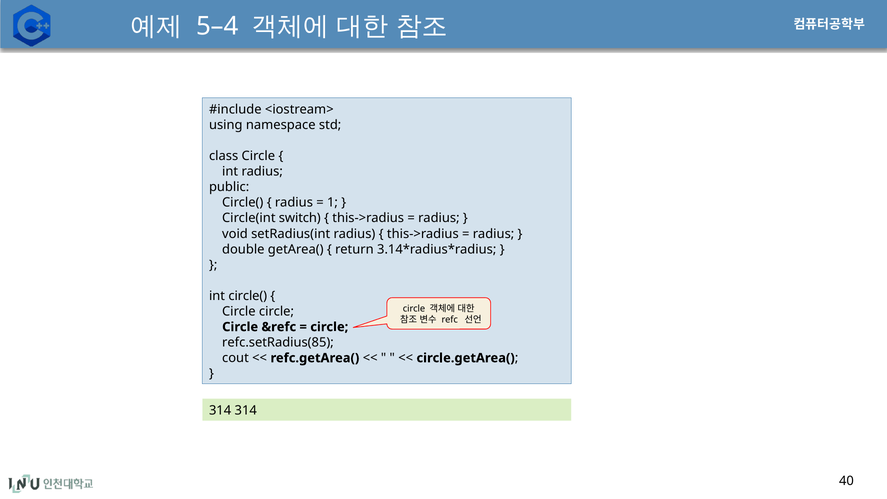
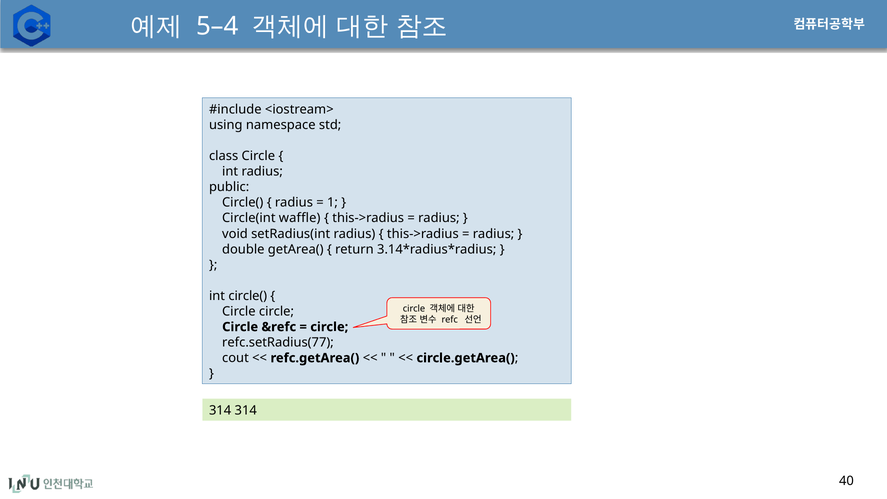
switch: switch -> waffle
refc.setRadius(85: refc.setRadius(85 -> refc.setRadius(77
